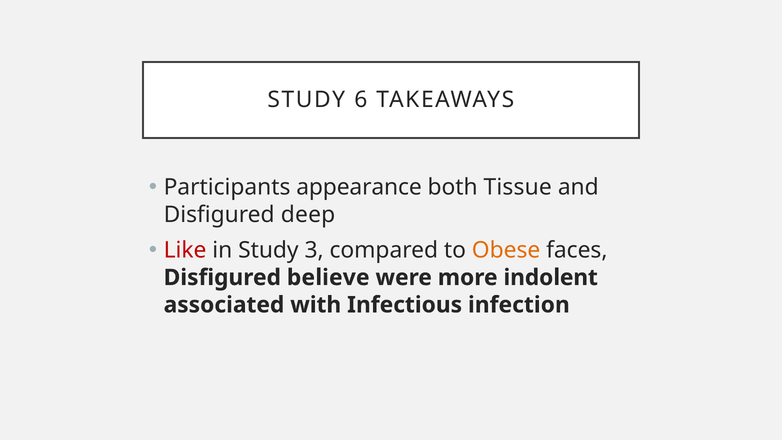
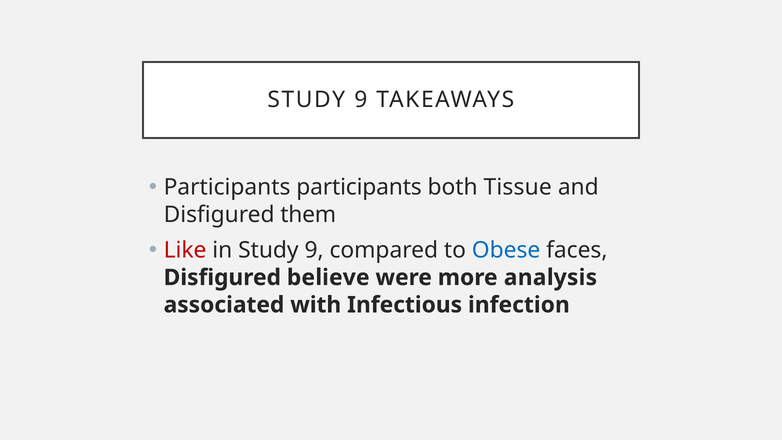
6 at (361, 100): 6 -> 9
Participants appearance: appearance -> participants
deep: deep -> them
in Study 3: 3 -> 9
Obese colour: orange -> blue
indolent: indolent -> analysis
